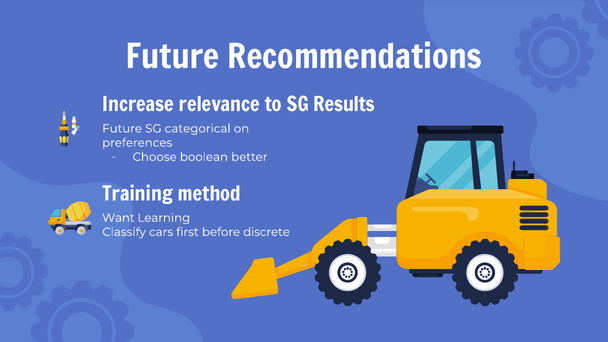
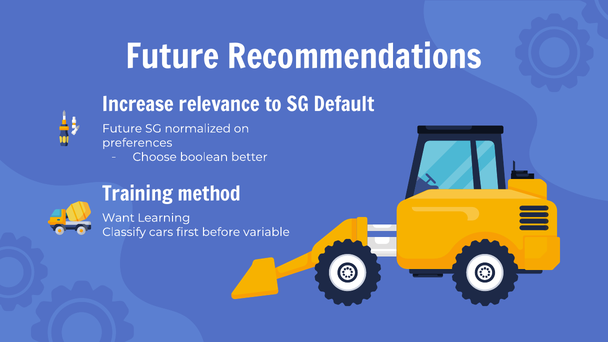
Results: Results -> Default
categorical: categorical -> normalized
discrete: discrete -> variable
